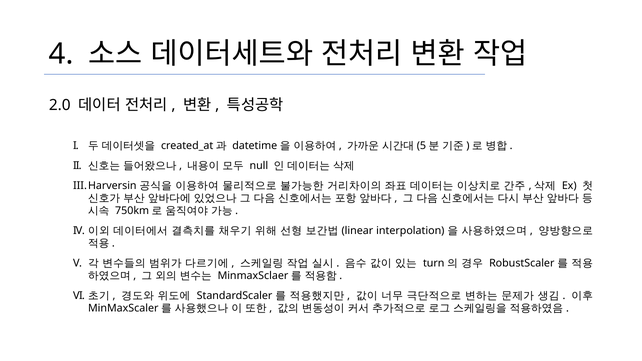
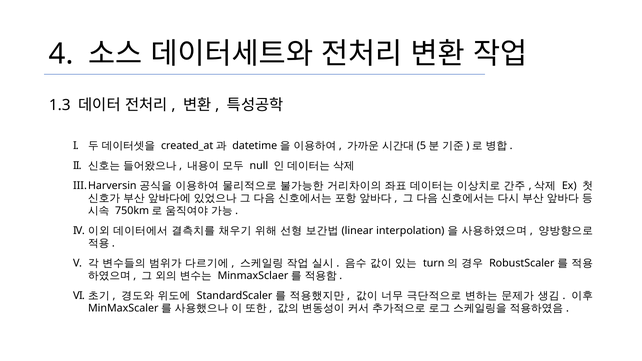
2.0: 2.0 -> 1.3
